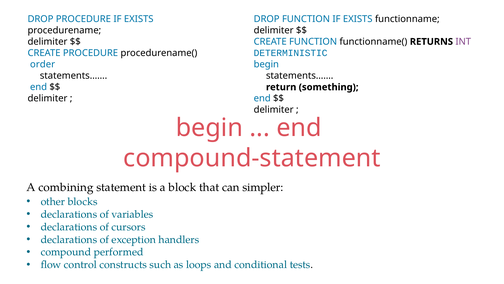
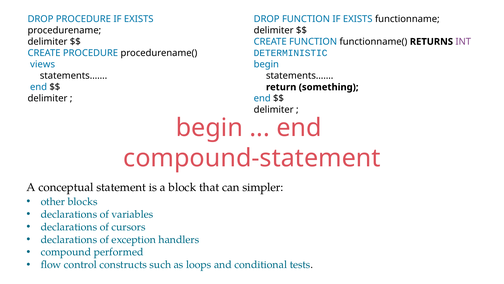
order: order -> views
combining: combining -> conceptual
